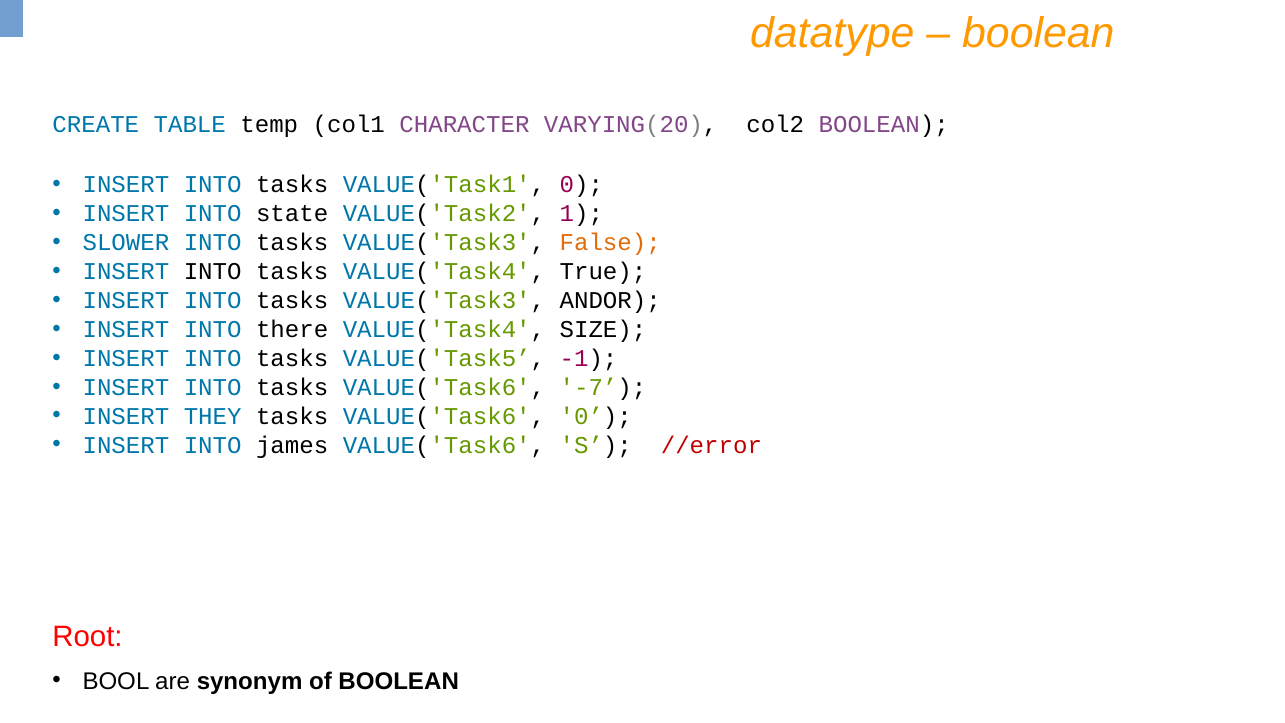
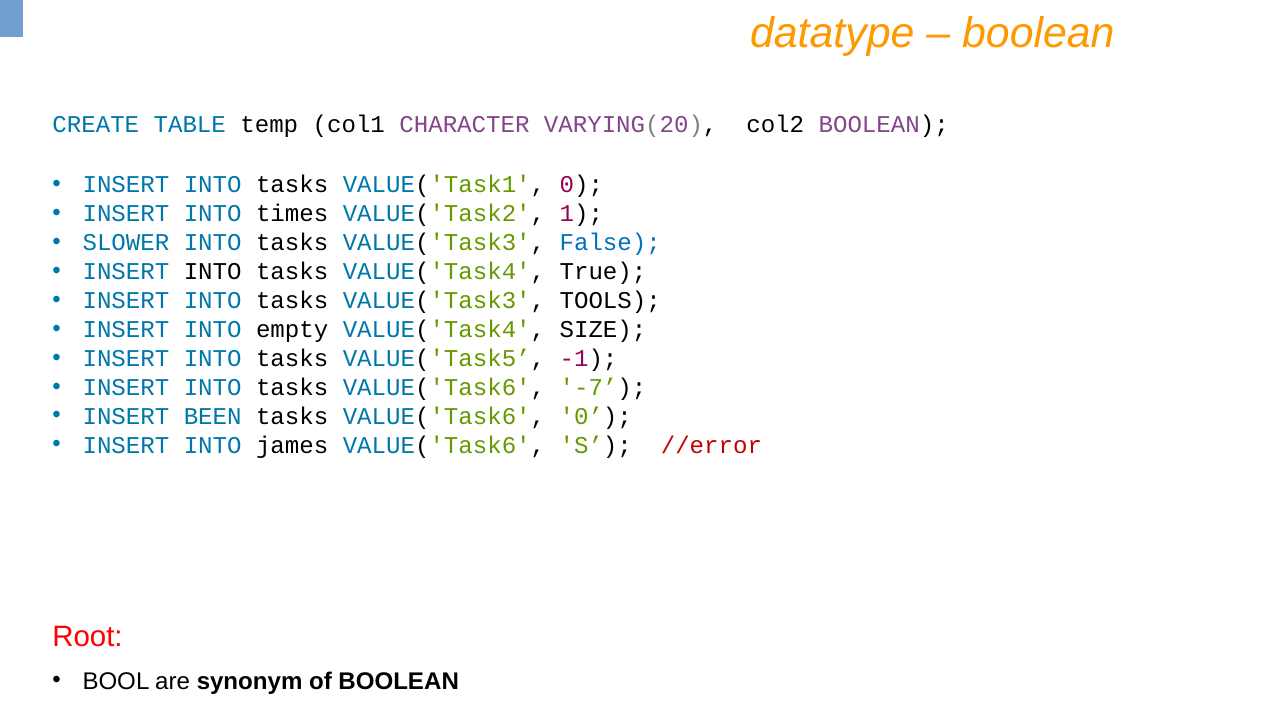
state: state -> times
False colour: orange -> blue
ANDOR: ANDOR -> TOOLS
there: there -> empty
THEY: THEY -> BEEN
